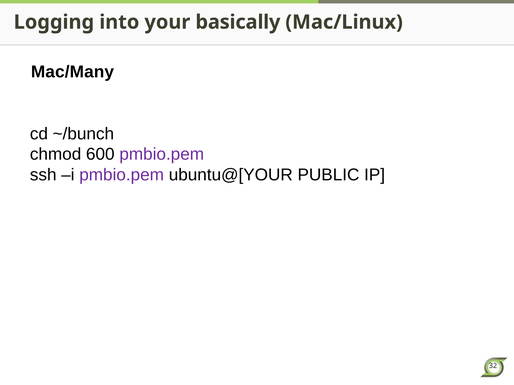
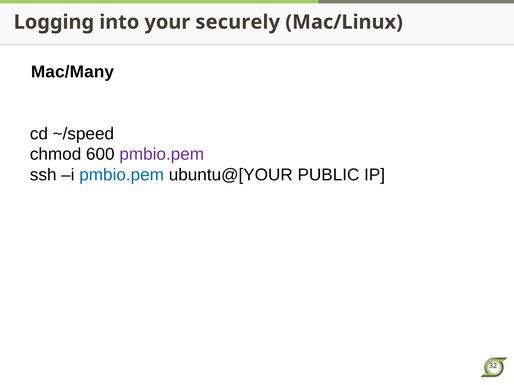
basically: basically -> securely
~/bunch: ~/bunch -> ~/speed
pmbio.pem at (122, 175) colour: purple -> blue
